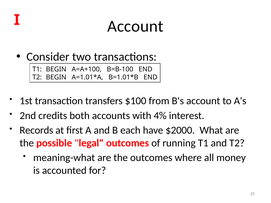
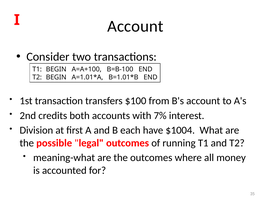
4%: 4% -> 7%
Records: Records -> Division
$2000: $2000 -> $1004
